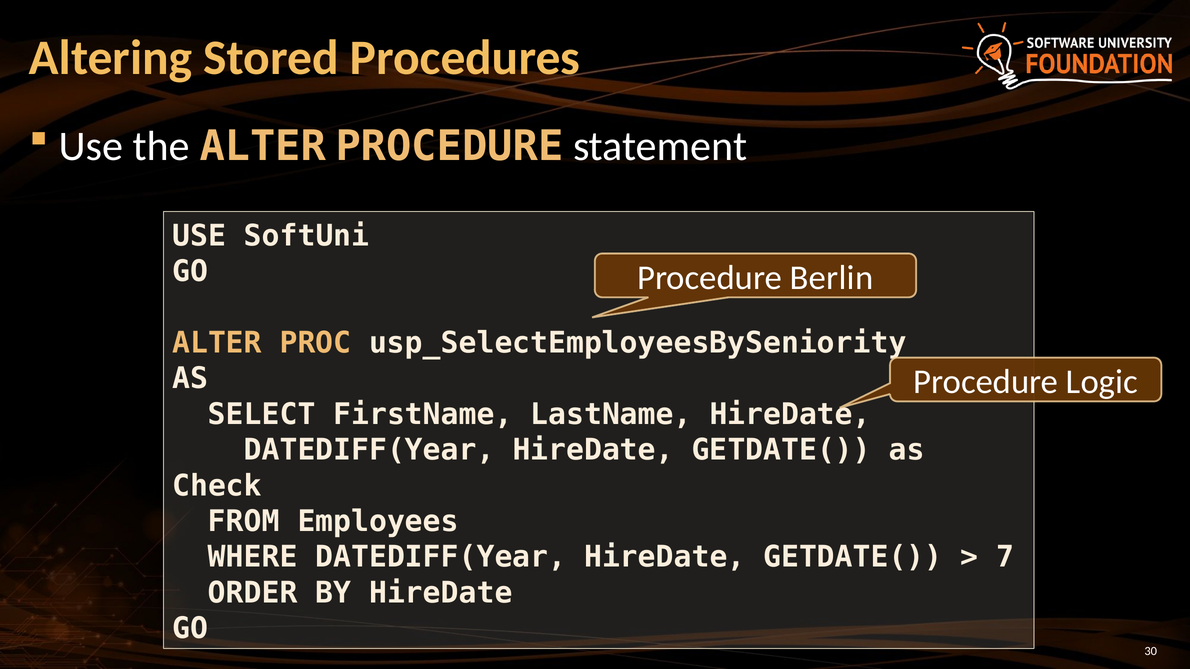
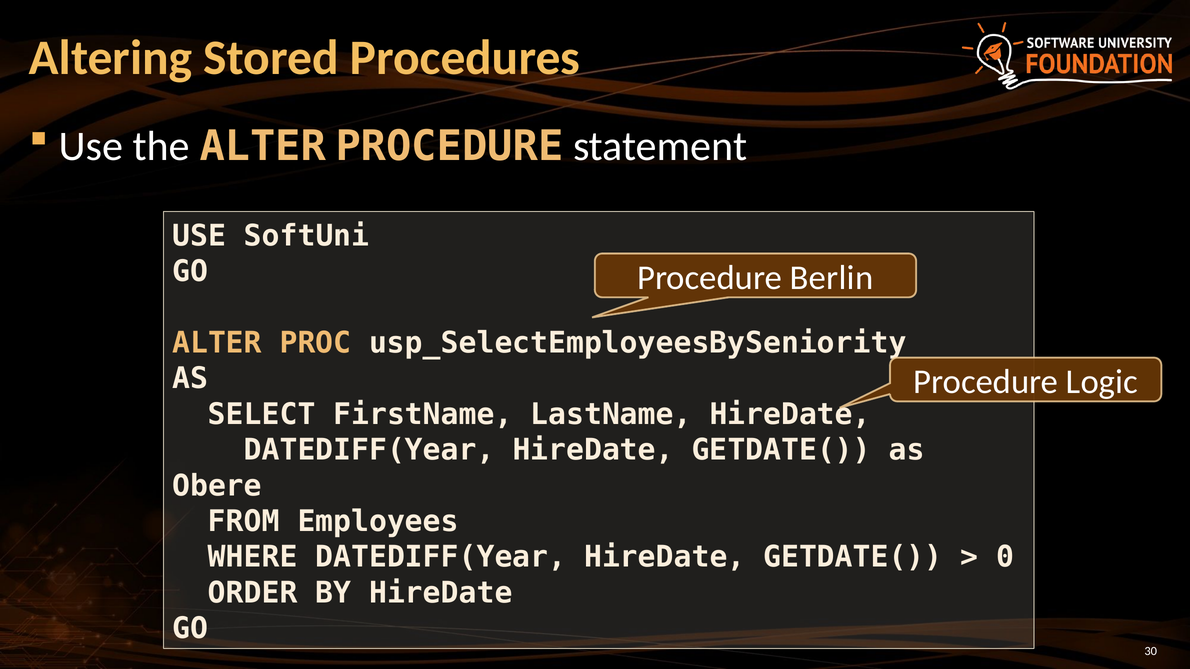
Check: Check -> Obere
7: 7 -> 0
